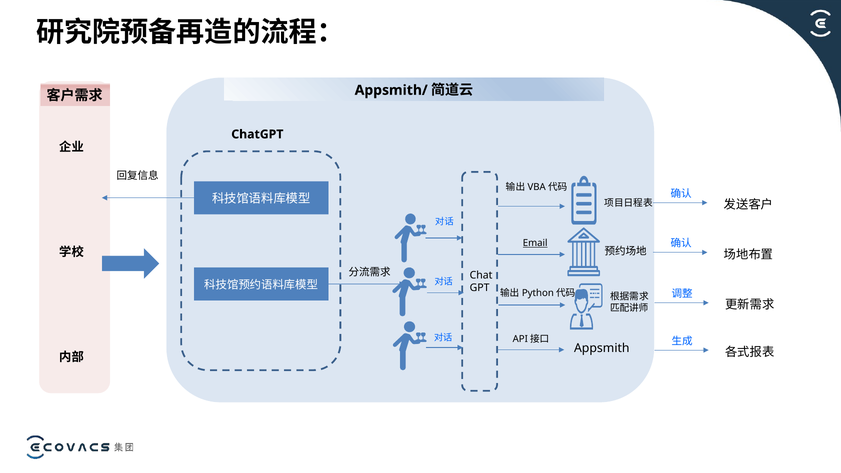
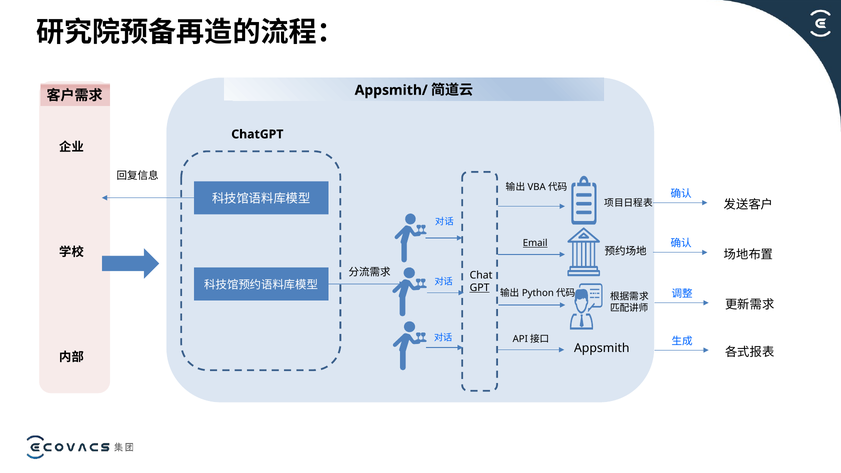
GPT underline: none -> present
